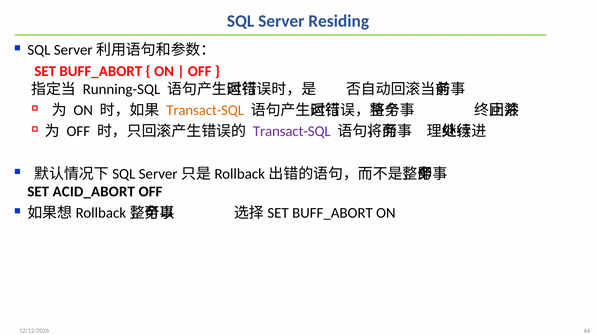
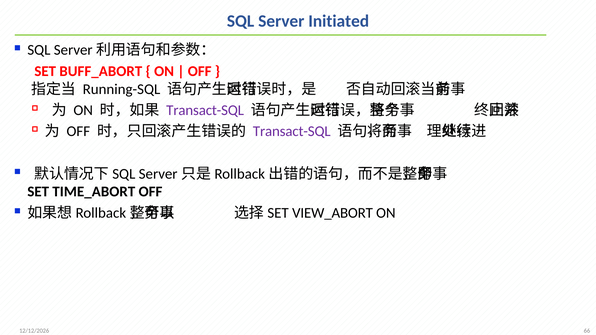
Residing: Residing -> Initiated
Transact-SQL at (205, 110) colour: orange -> purple
ACID_ABORT: ACID_ABORT -> TIME_ABORT
BUFF_ABORT at (332, 213): BUFF_ABORT -> VIEW_ABORT
